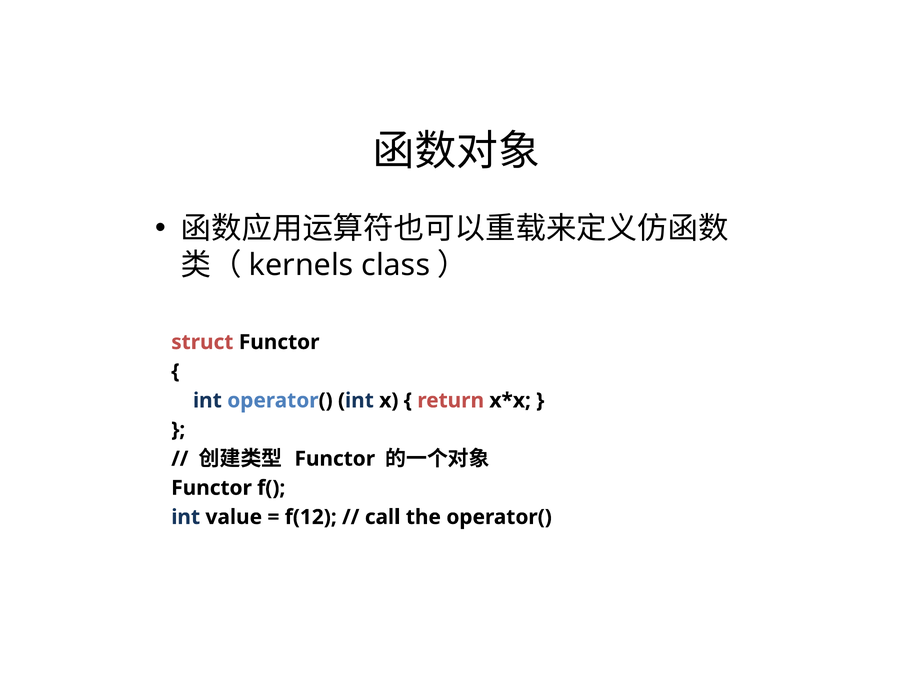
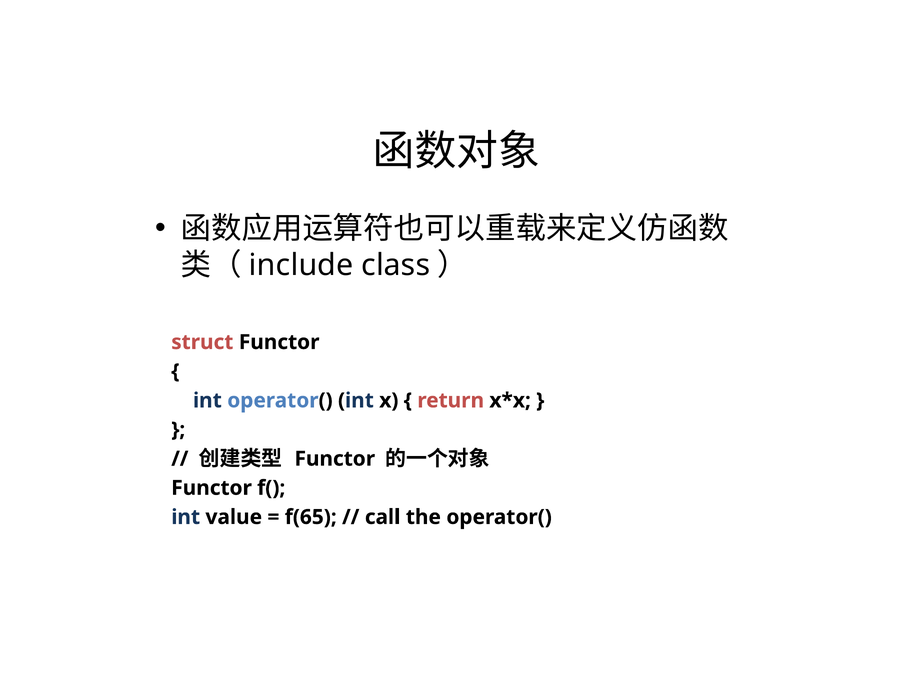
kernels: kernels -> include
f(12: f(12 -> f(65
